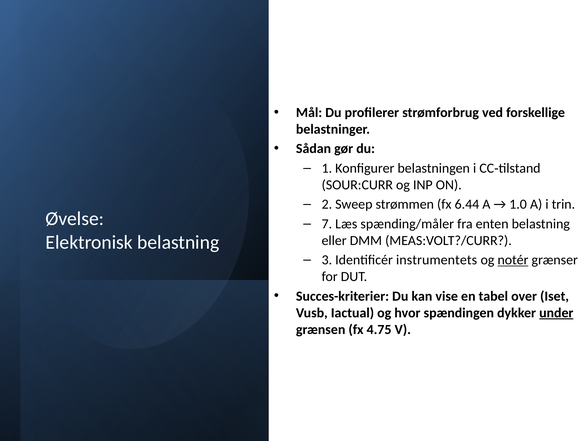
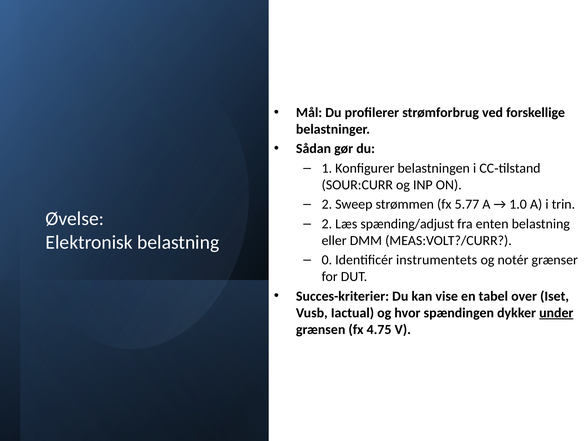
6.44: 6.44 -> 5.77
7 at (327, 223): 7 -> 2
spænding/måler: spænding/måler -> spænding/adjust
3: 3 -> 0
notér underline: present -> none
